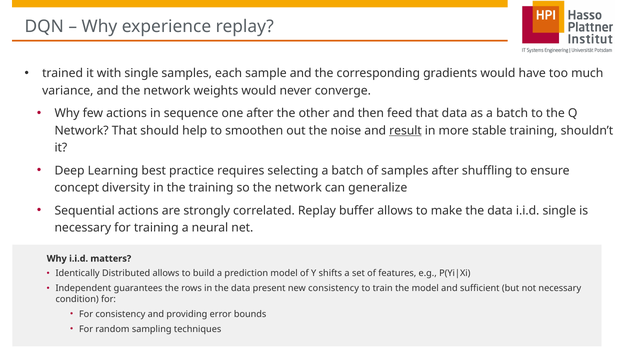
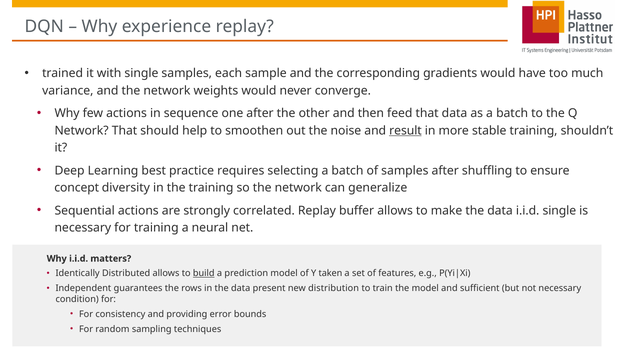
build underline: none -> present
shifts: shifts -> taken
new consistency: consistency -> distribution
